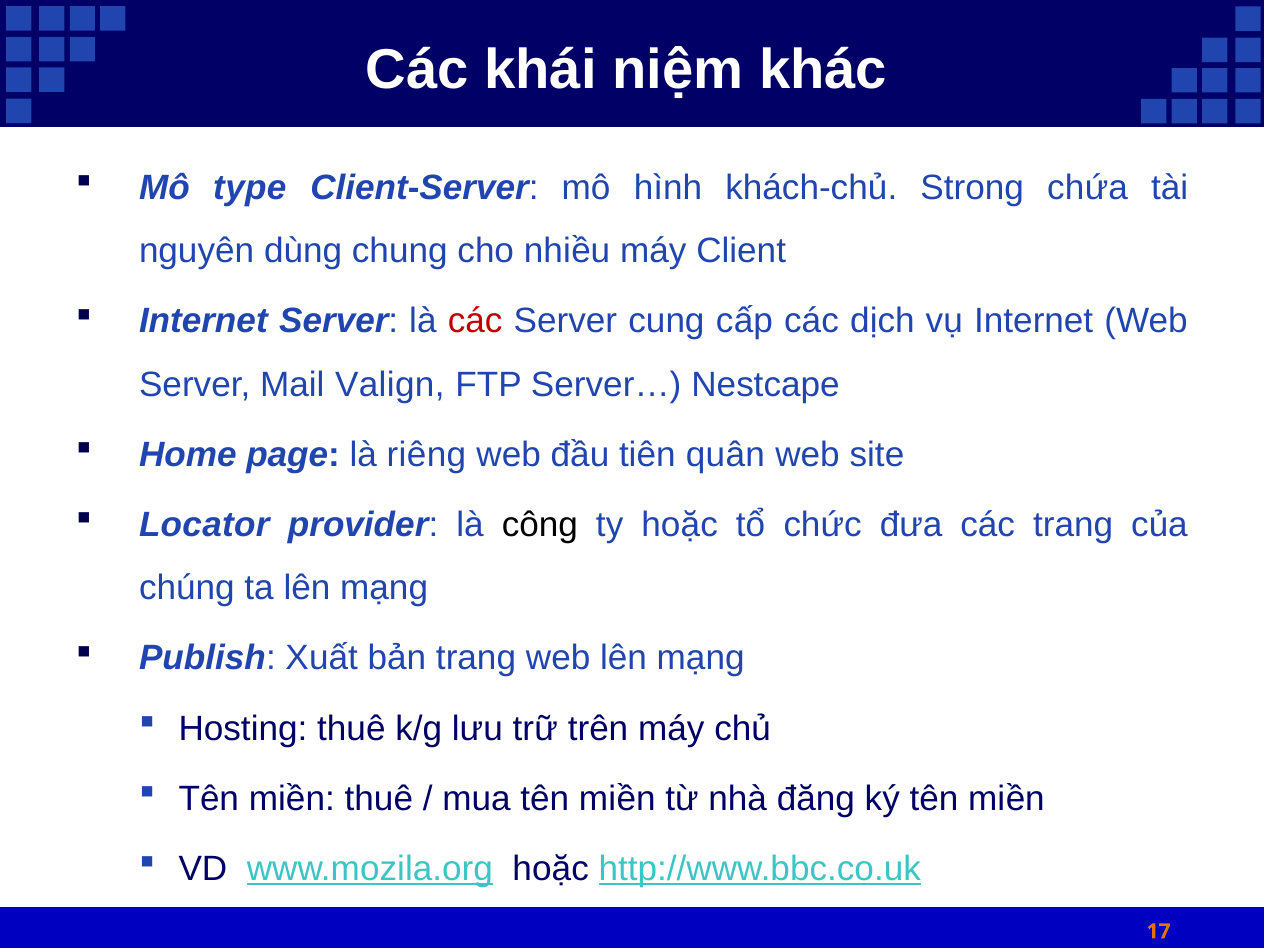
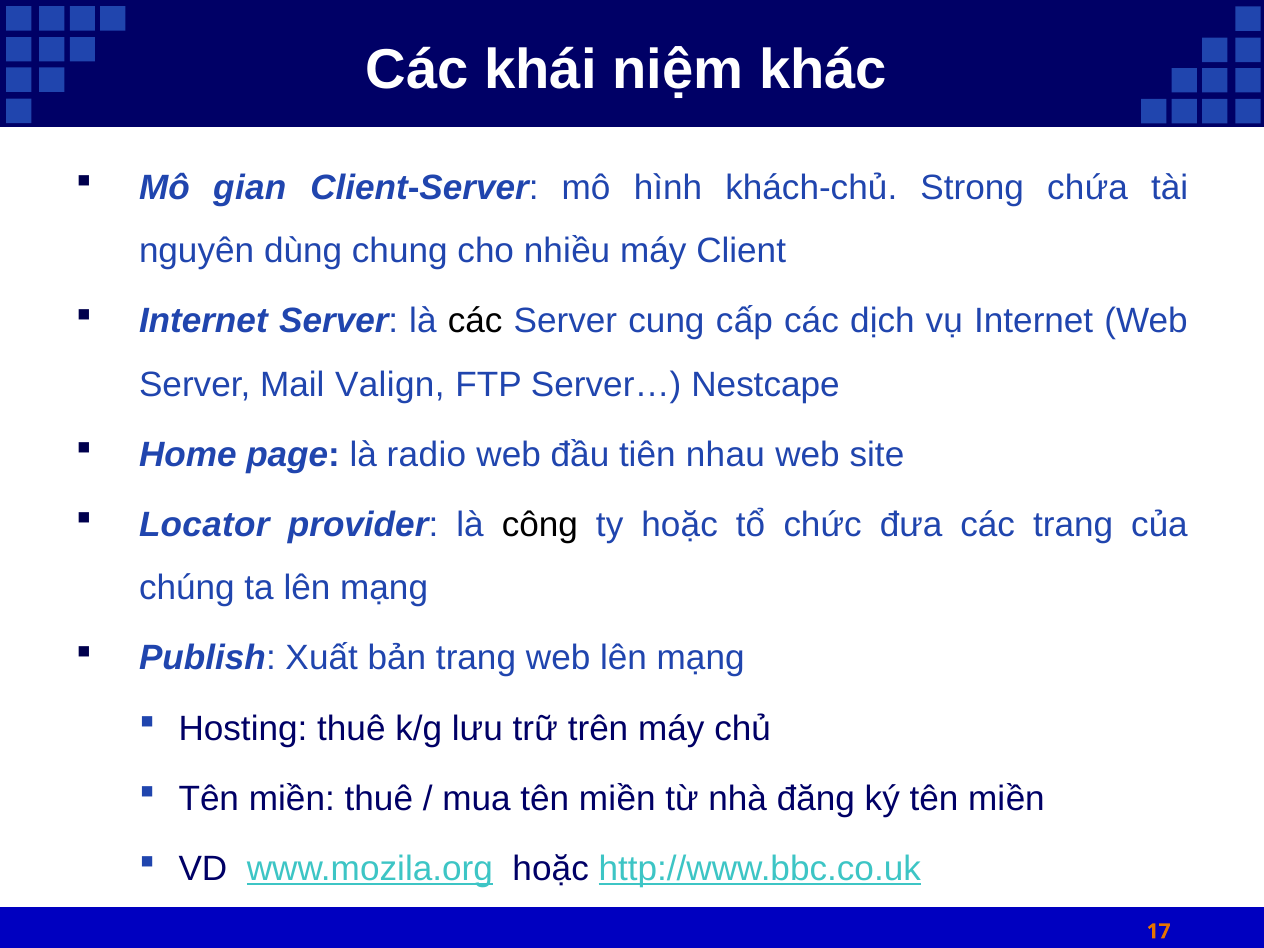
type: type -> gian
các at (475, 321) colour: red -> black
riêng: riêng -> radio
quân: quân -> nhau
